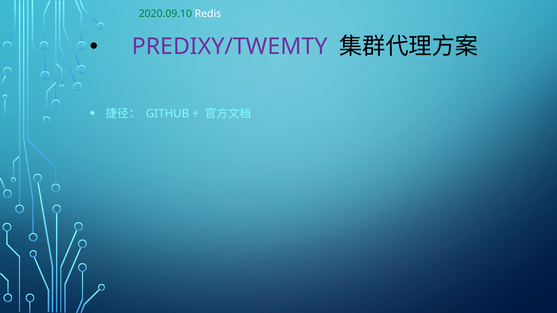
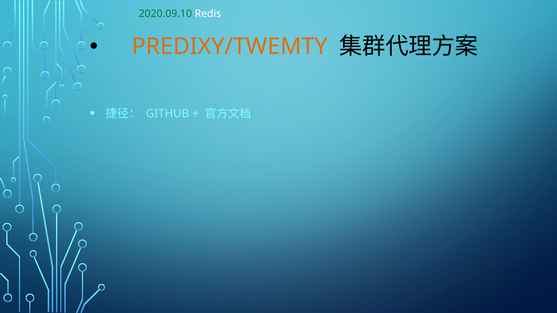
PREDIXY/TWEMTY colour: purple -> orange
